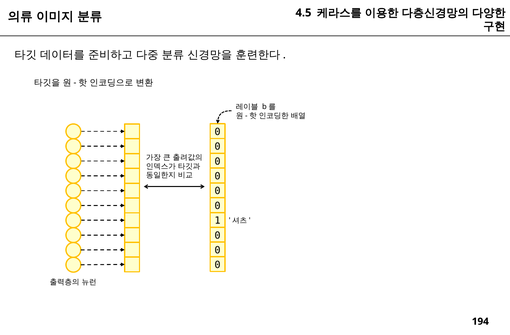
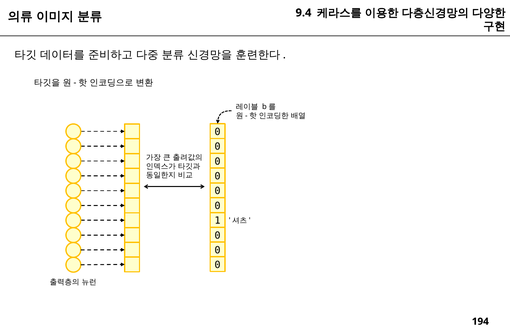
4.5: 4.5 -> 9.4
